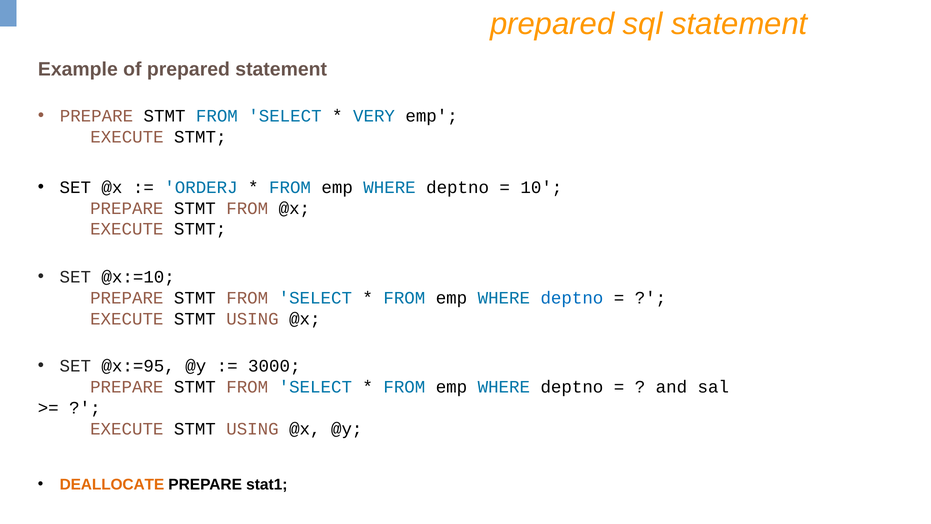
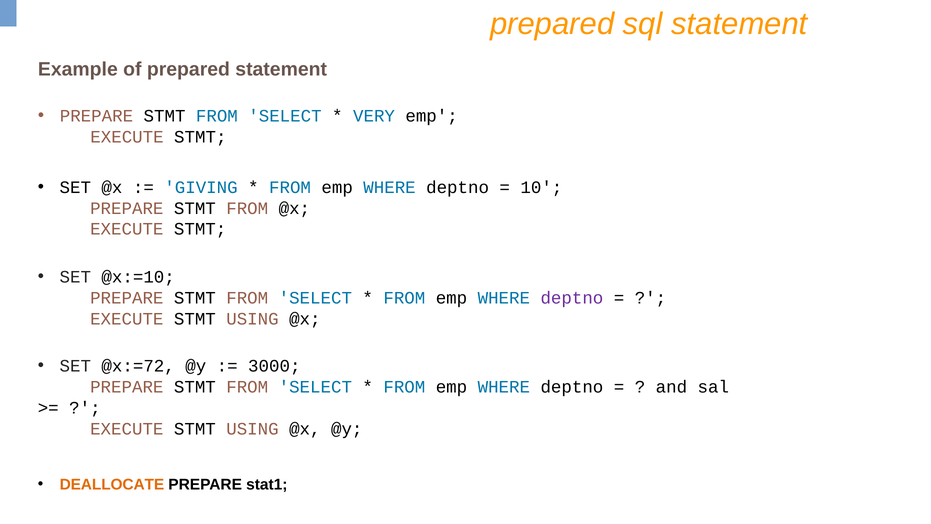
ORDERJ: ORDERJ -> GIVING
deptno at (572, 298) colour: blue -> purple
@x:=95: @x:=95 -> @x:=72
